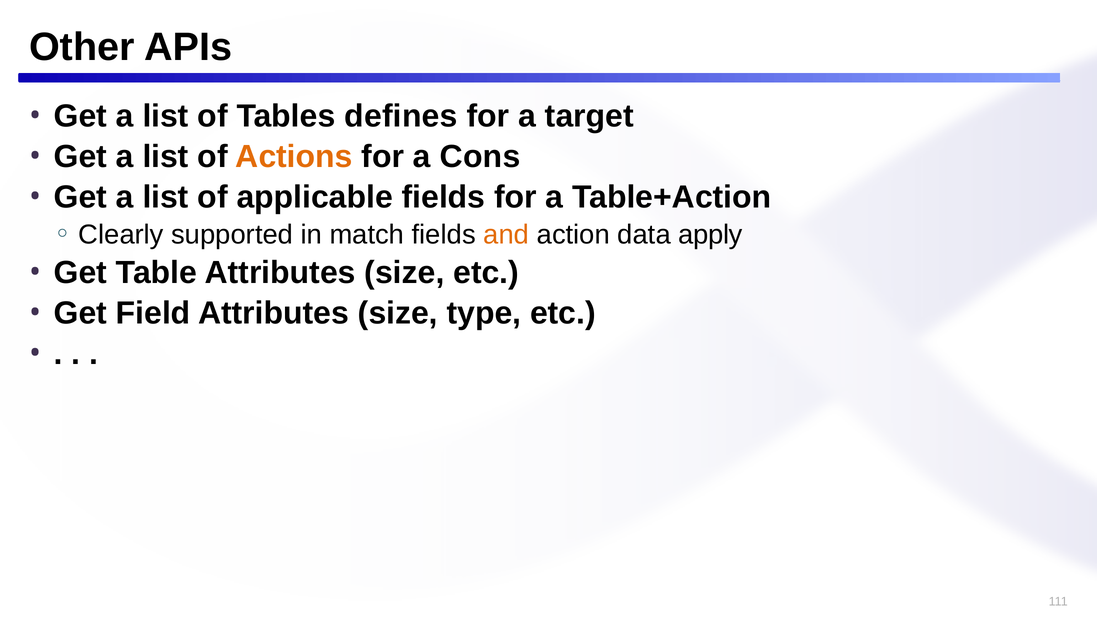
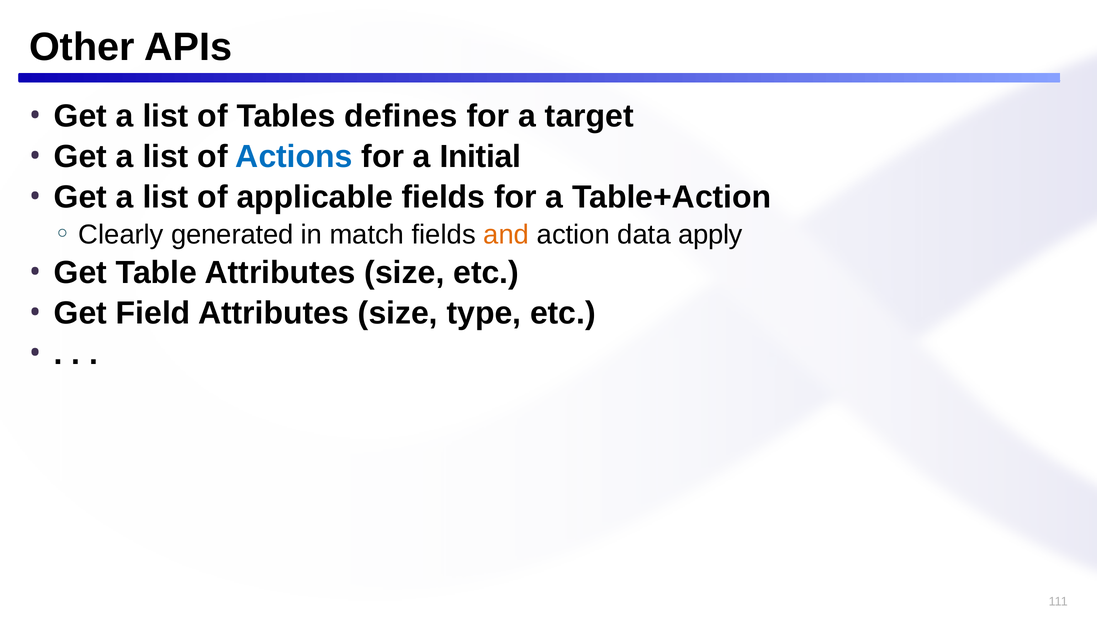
Actions colour: orange -> blue
Cons: Cons -> Initial
supported: supported -> generated
